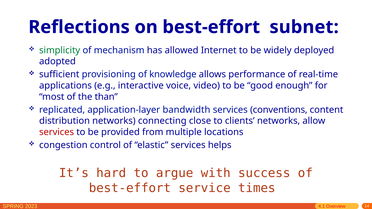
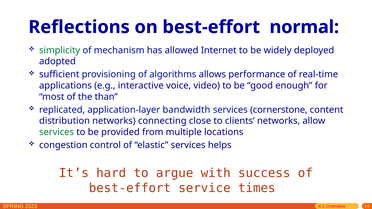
subnet: subnet -> normal
knowledge: knowledge -> algorithms
conventions: conventions -> cornerstone
services at (57, 132) colour: red -> green
